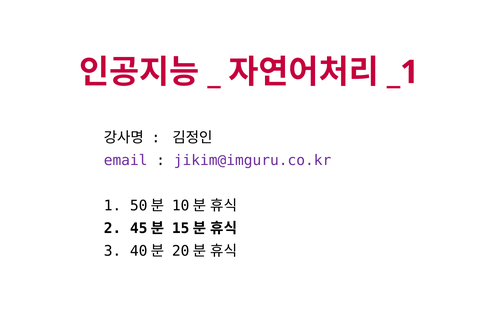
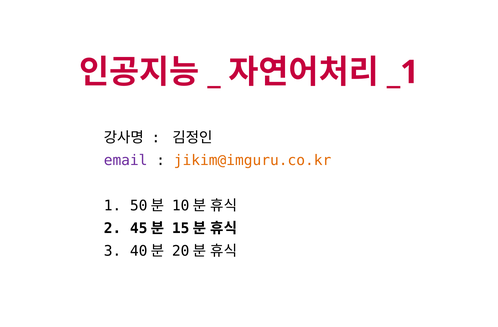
jikim@imguru.co.kr colour: purple -> orange
